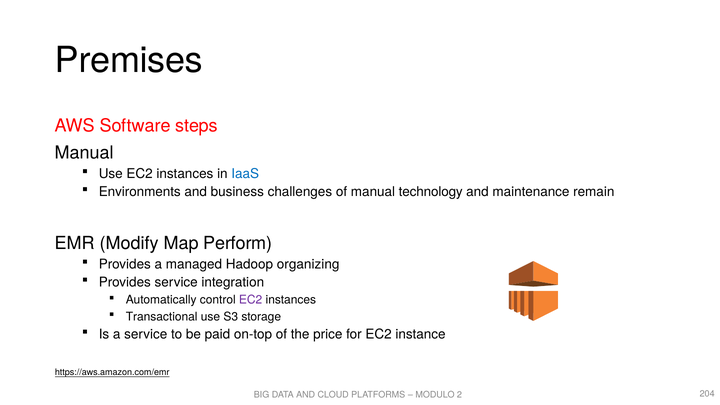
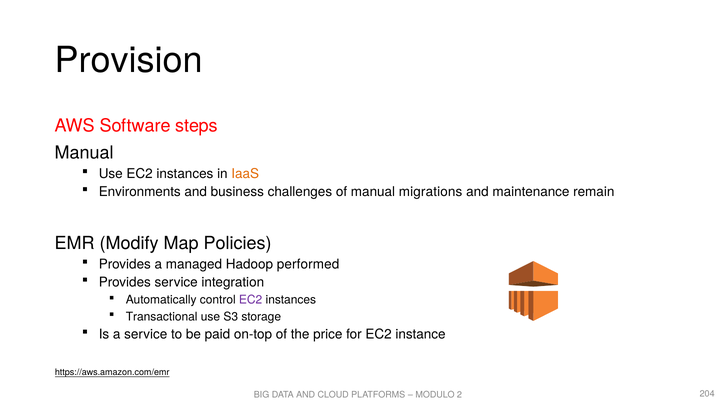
Premises: Premises -> Provision
IaaS colour: blue -> orange
technology: technology -> migrations
Perform: Perform -> Policies
organizing: organizing -> performed
